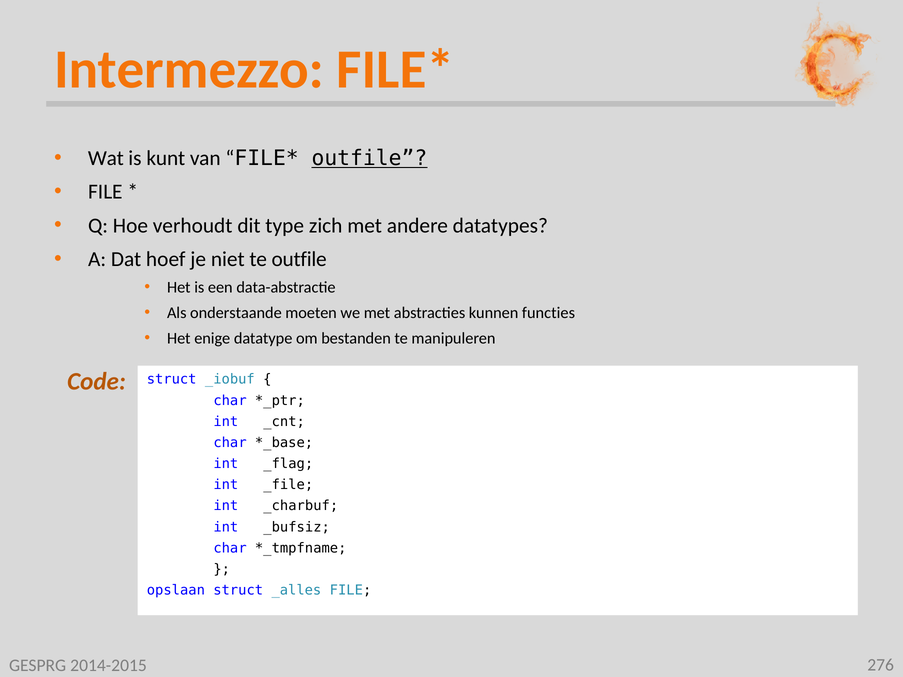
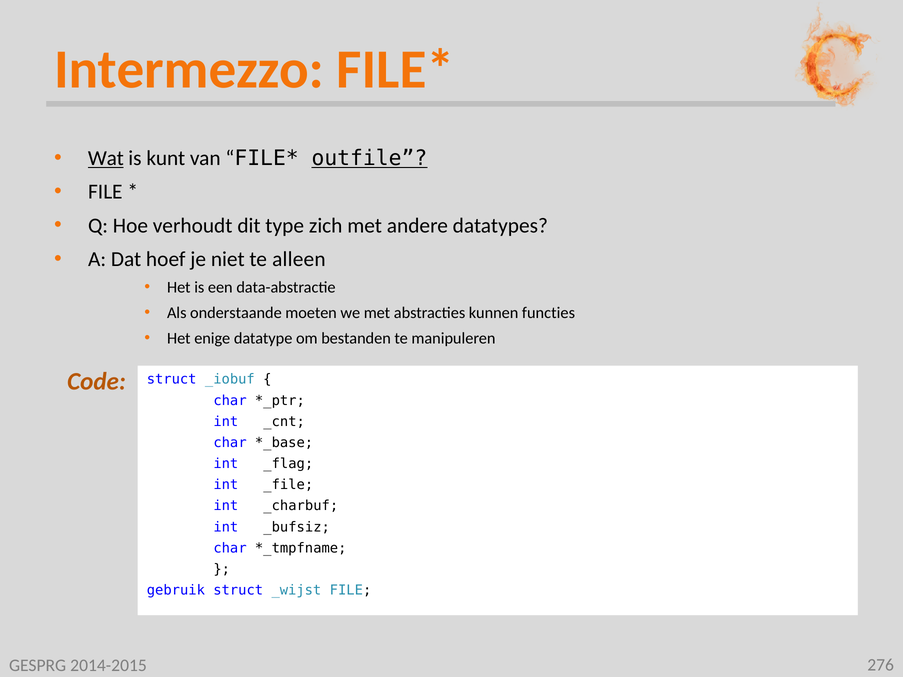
Wat underline: none -> present
te outfile: outfile -> alleen
opslaan: opslaan -> gebruik
_alles: _alles -> _wijst
